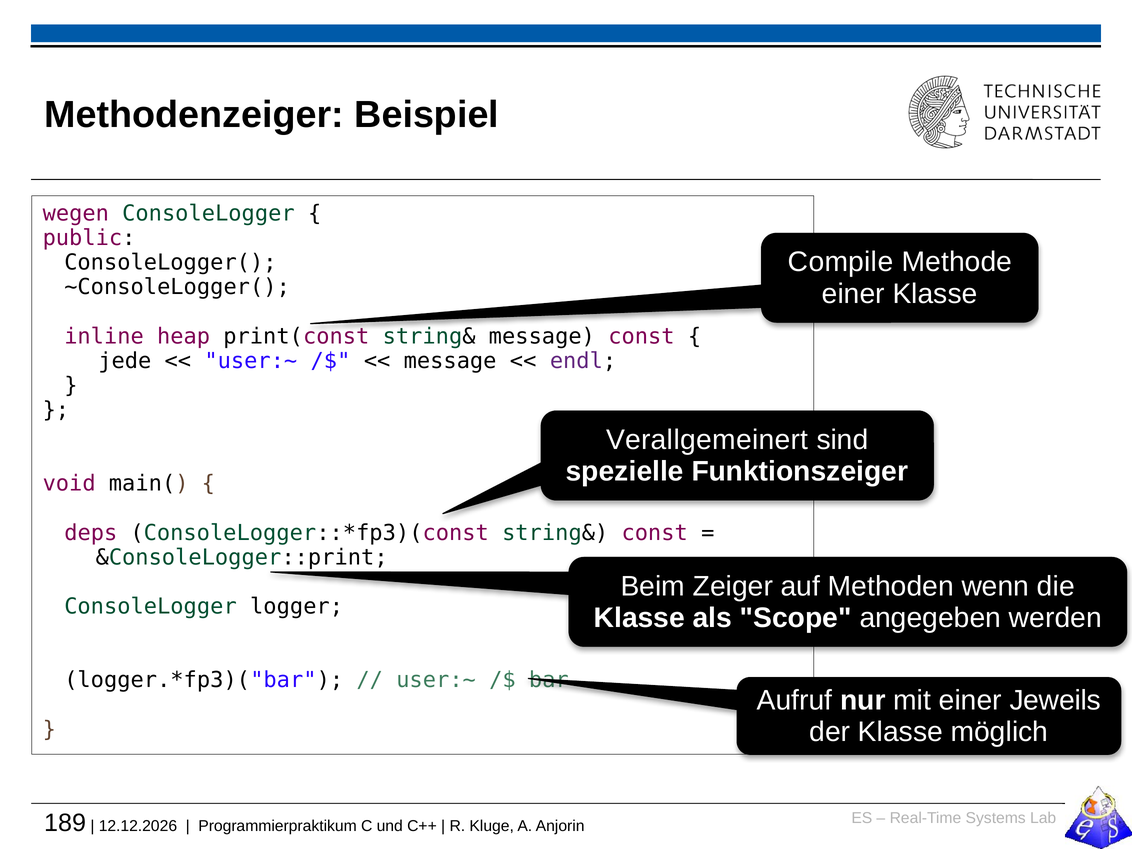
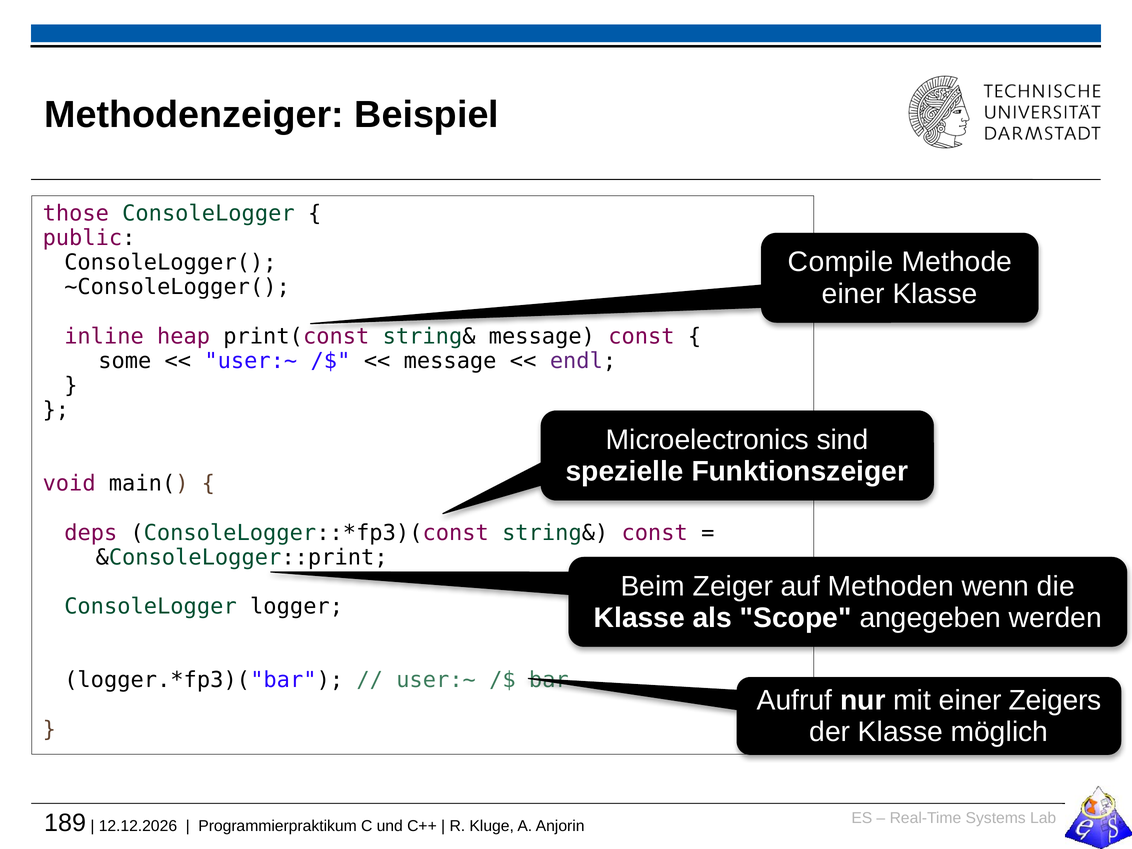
wegen: wegen -> those
jede: jede -> some
Verallgemeinert: Verallgemeinert -> Microelectronics
Jeweils: Jeweils -> Zeigers
